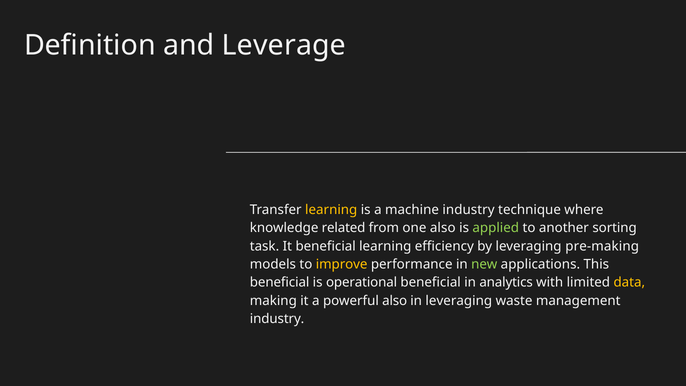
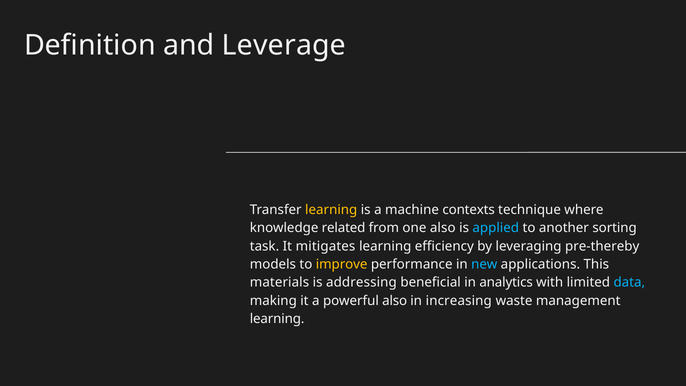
machine industry: industry -> contexts
applied colour: light green -> light blue
It beneficial: beneficial -> mitigates
pre-making: pre-making -> pre-thereby
new colour: light green -> light blue
beneficial at (280, 282): beneficial -> materials
operational: operational -> addressing
data colour: yellow -> light blue
in leveraging: leveraging -> increasing
industry at (277, 319): industry -> learning
